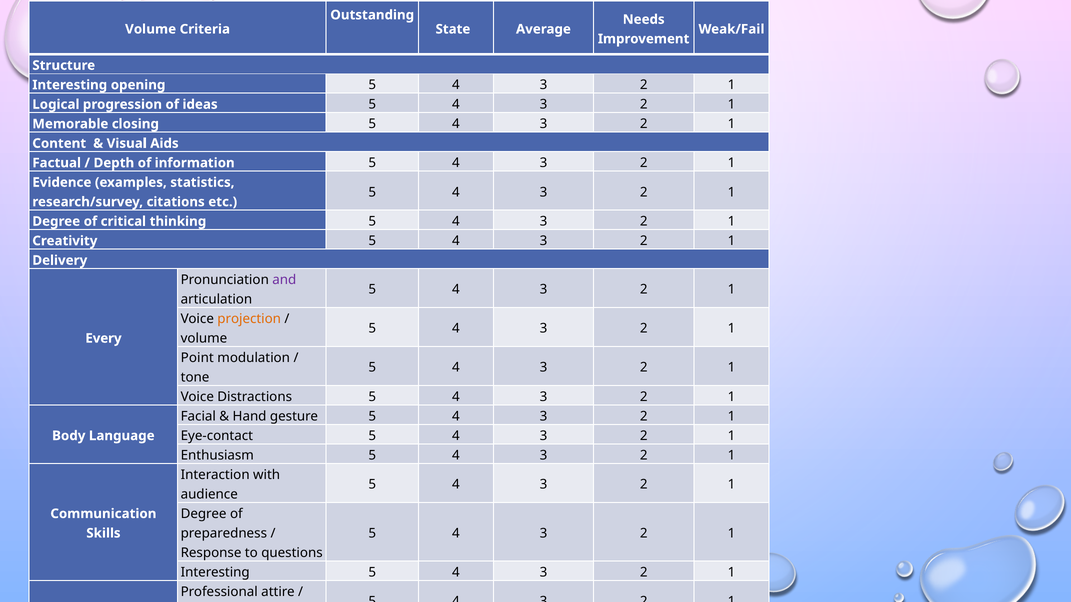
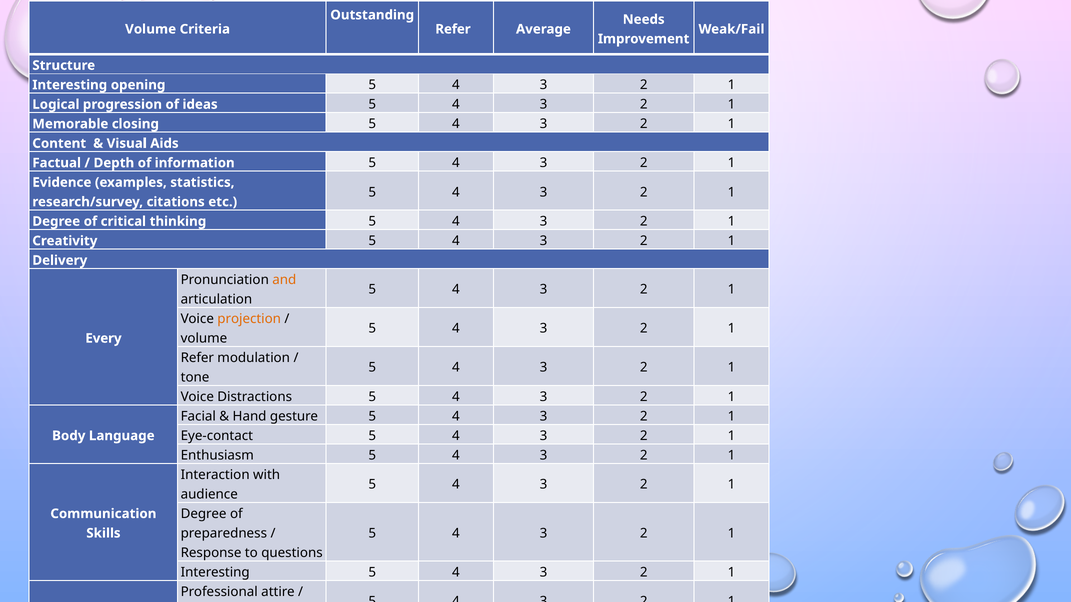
State at (453, 29): State -> Refer
and colour: purple -> orange
Point at (197, 358): Point -> Refer
